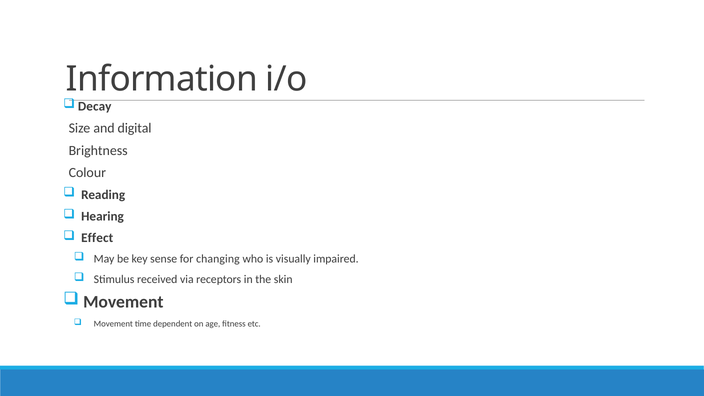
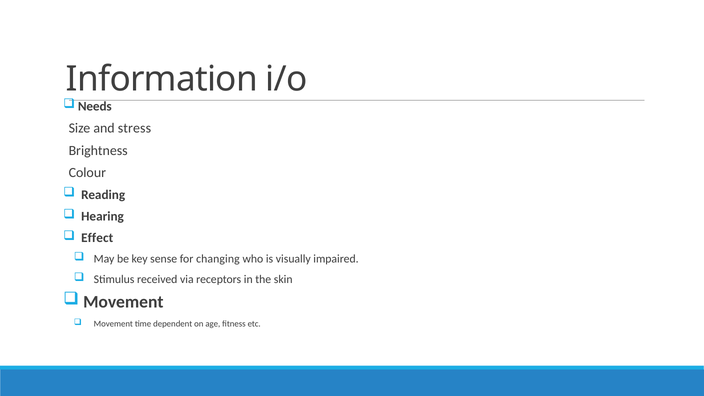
Decay: Decay -> Needs
digital: digital -> stress
